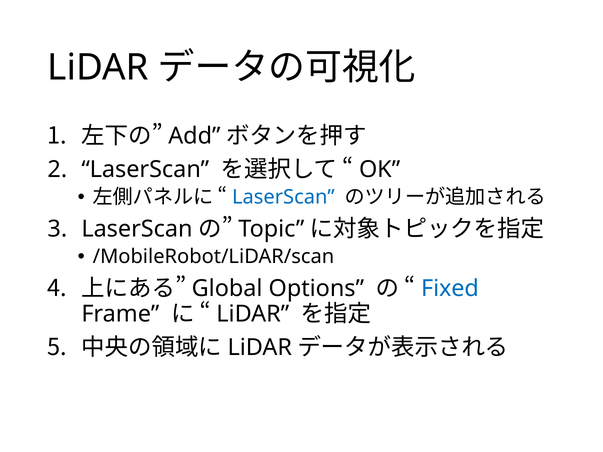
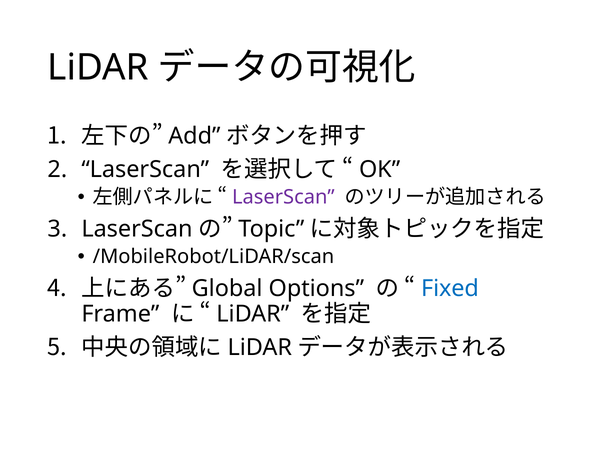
LaserScan at (283, 197) colour: blue -> purple
